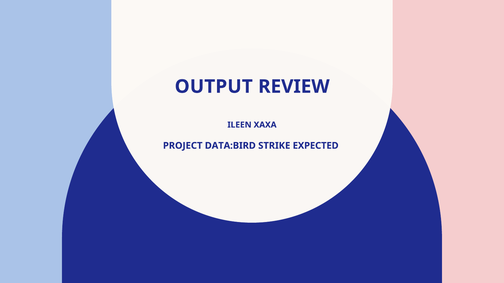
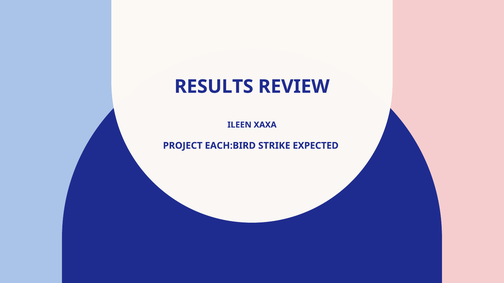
OUTPUT: OUTPUT -> RESULTS
DATA:BIRD: DATA:BIRD -> EACH:BIRD
